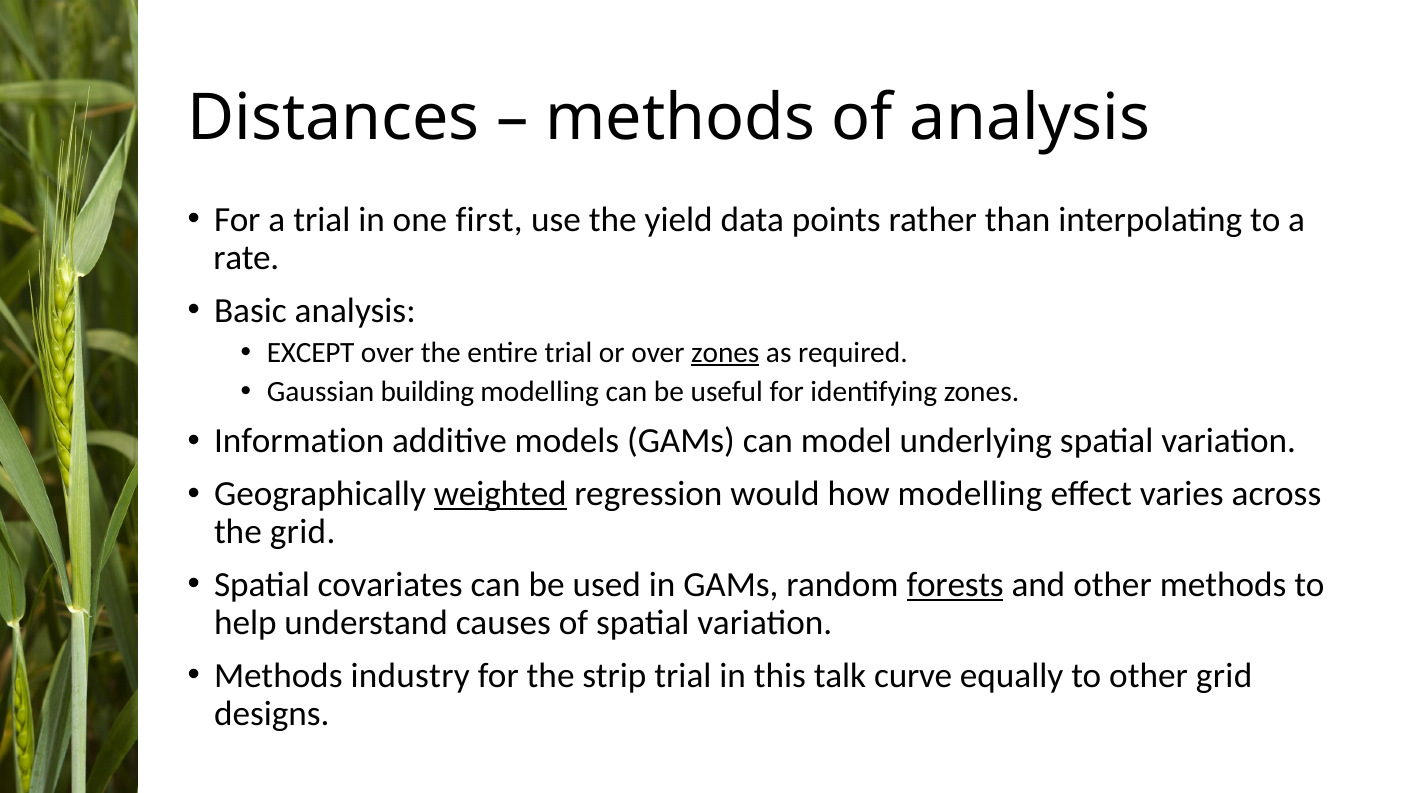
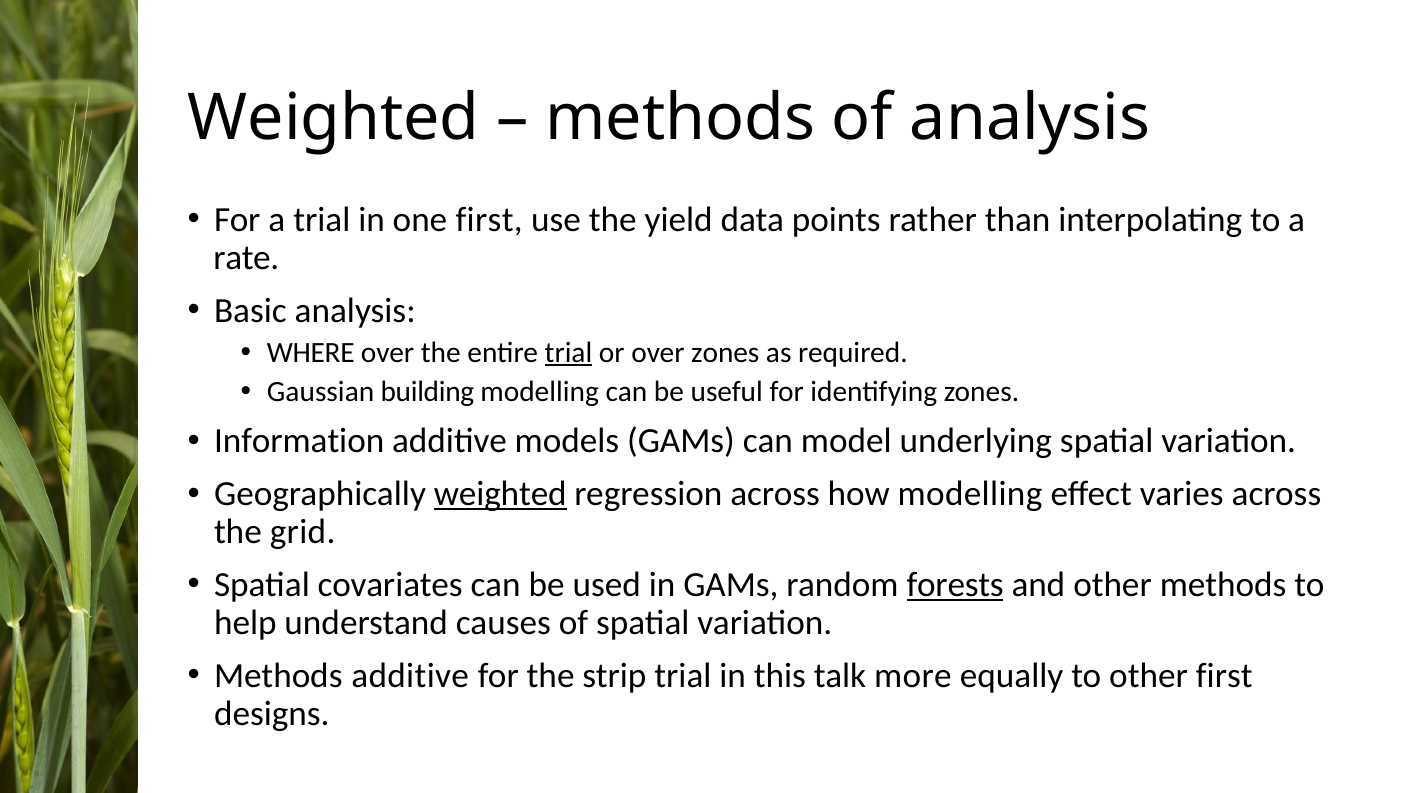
Distances at (334, 118): Distances -> Weighted
EXCEPT: EXCEPT -> WHERE
trial at (569, 352) underline: none -> present
zones at (725, 352) underline: present -> none
regression would: would -> across
Methods industry: industry -> additive
curve: curve -> more
other grid: grid -> first
